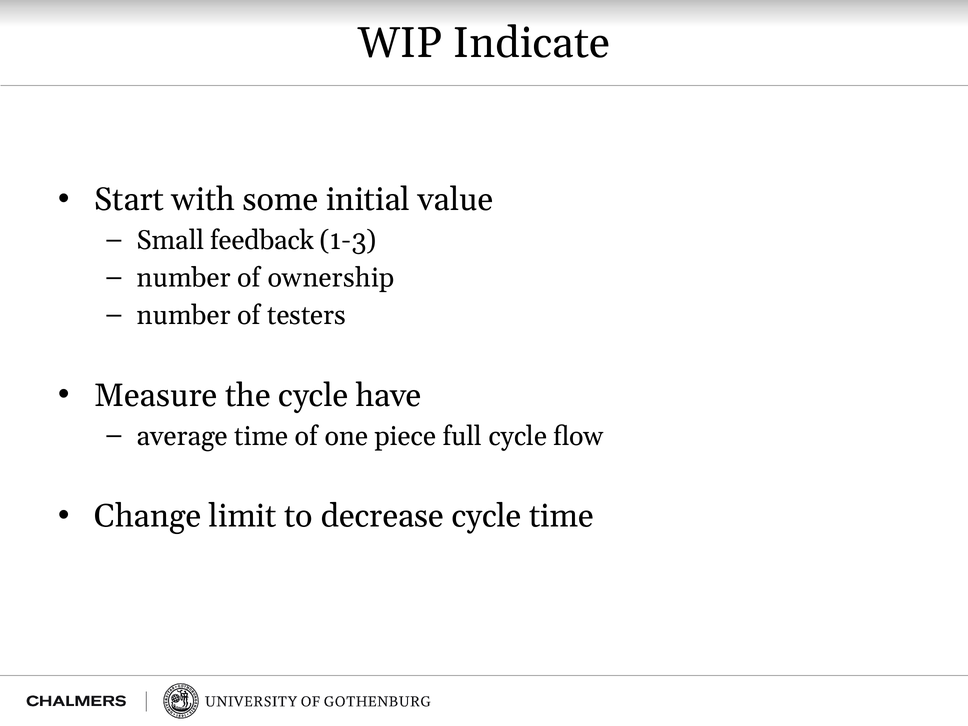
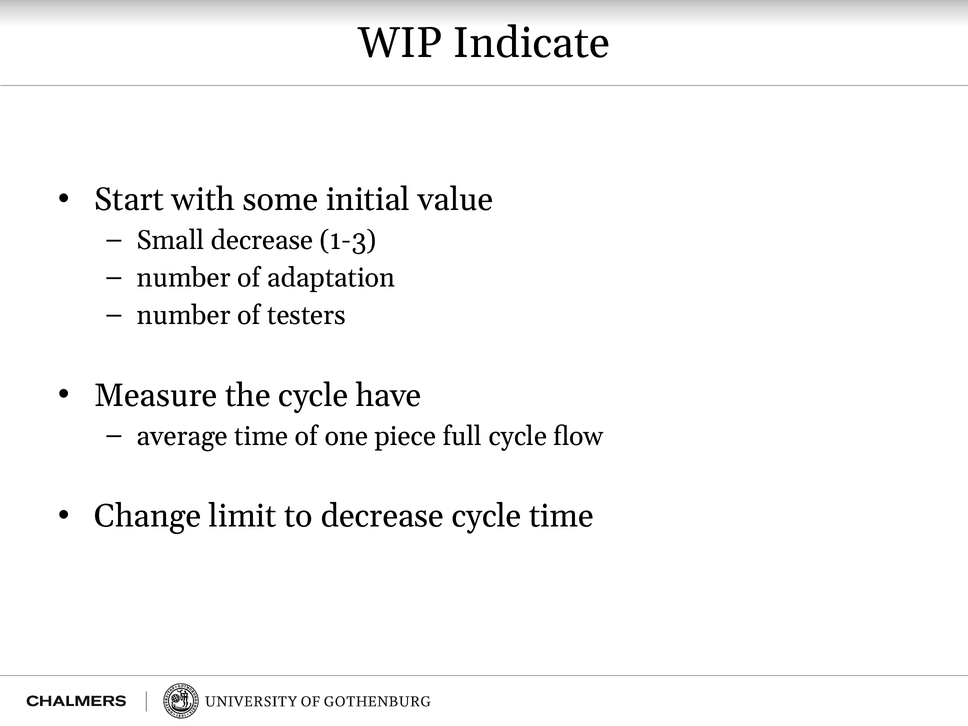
Small feedback: feedback -> decrease
ownership: ownership -> adaptation
